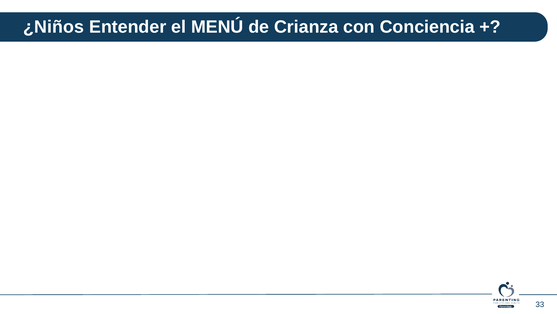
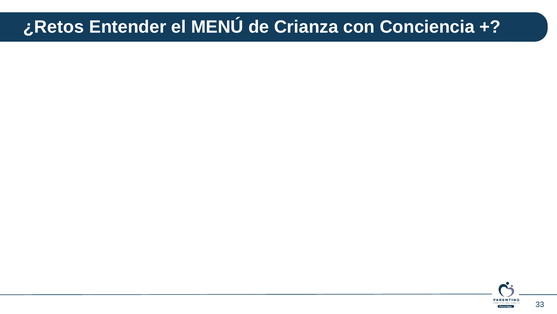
¿Niños: ¿Niños -> ¿Retos
